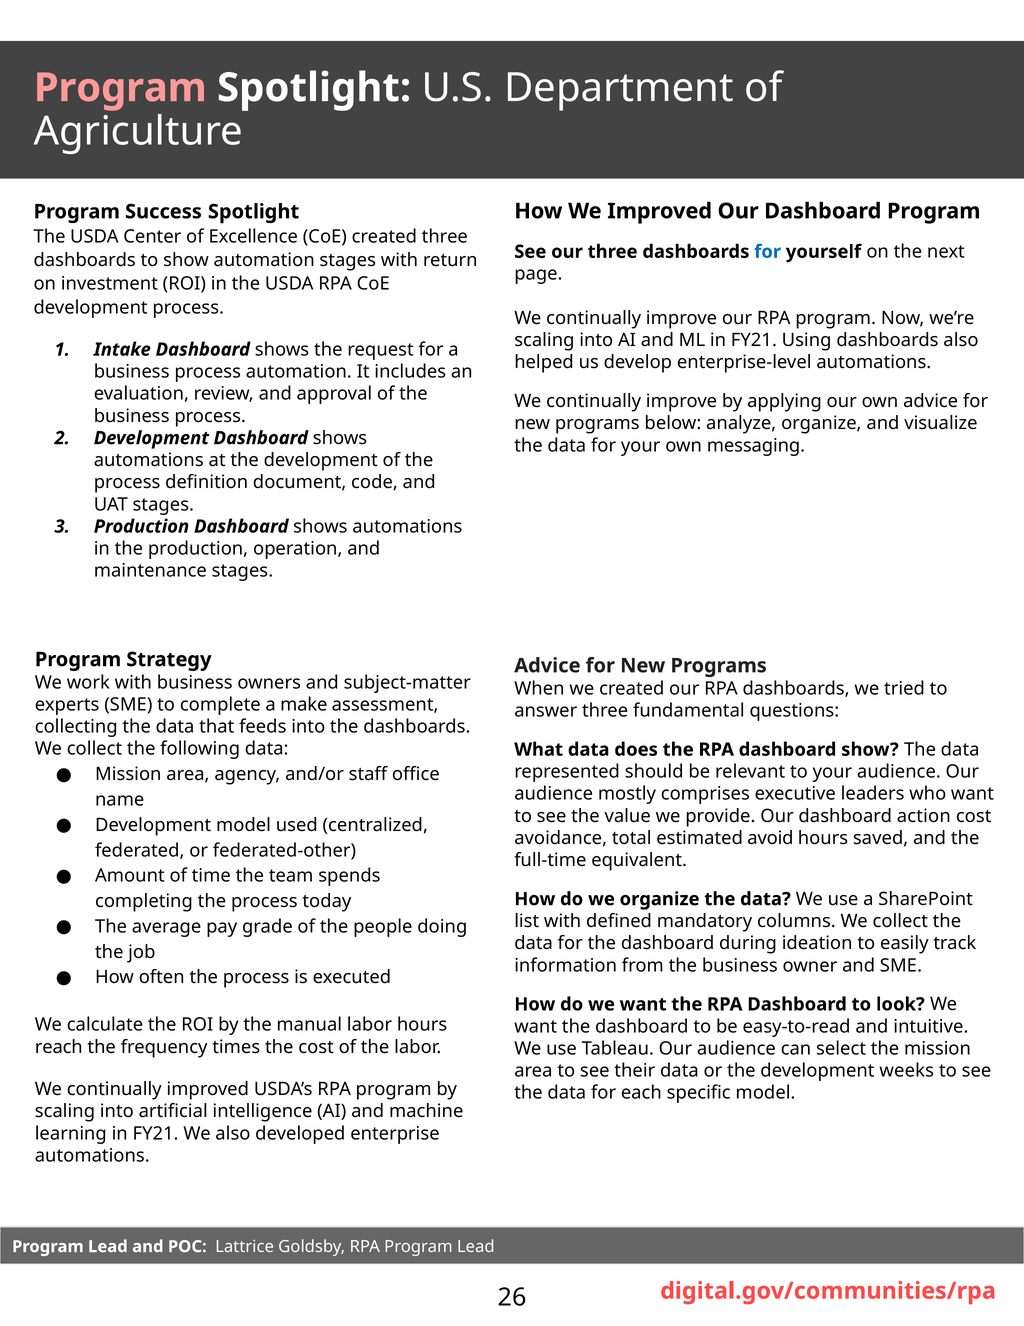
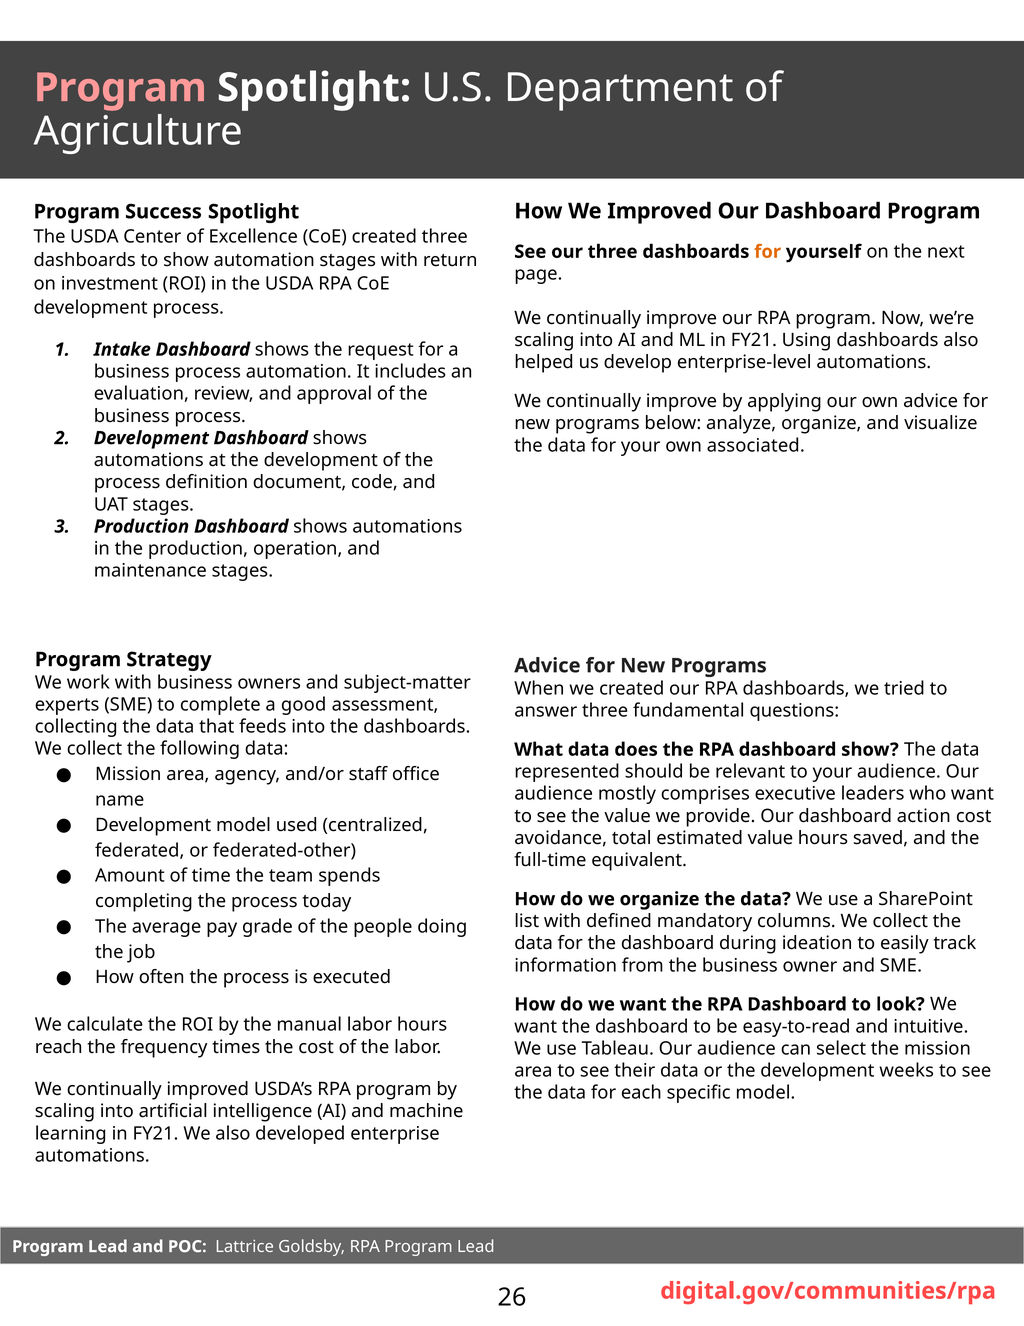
for at (768, 252) colour: blue -> orange
messaging: messaging -> associated
make: make -> good
estimated avoid: avoid -> value
